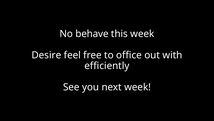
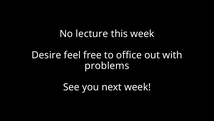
behave: behave -> lecture
efficiently: efficiently -> problems
